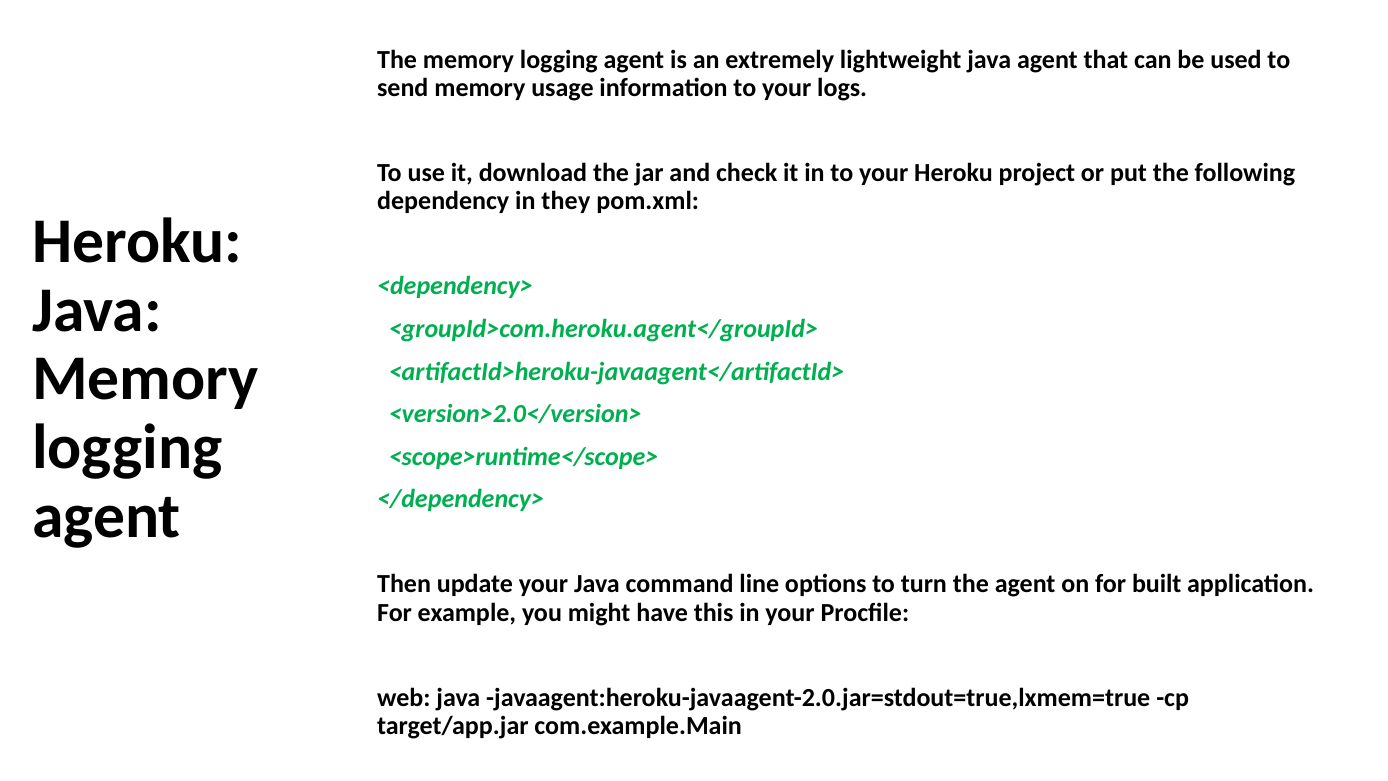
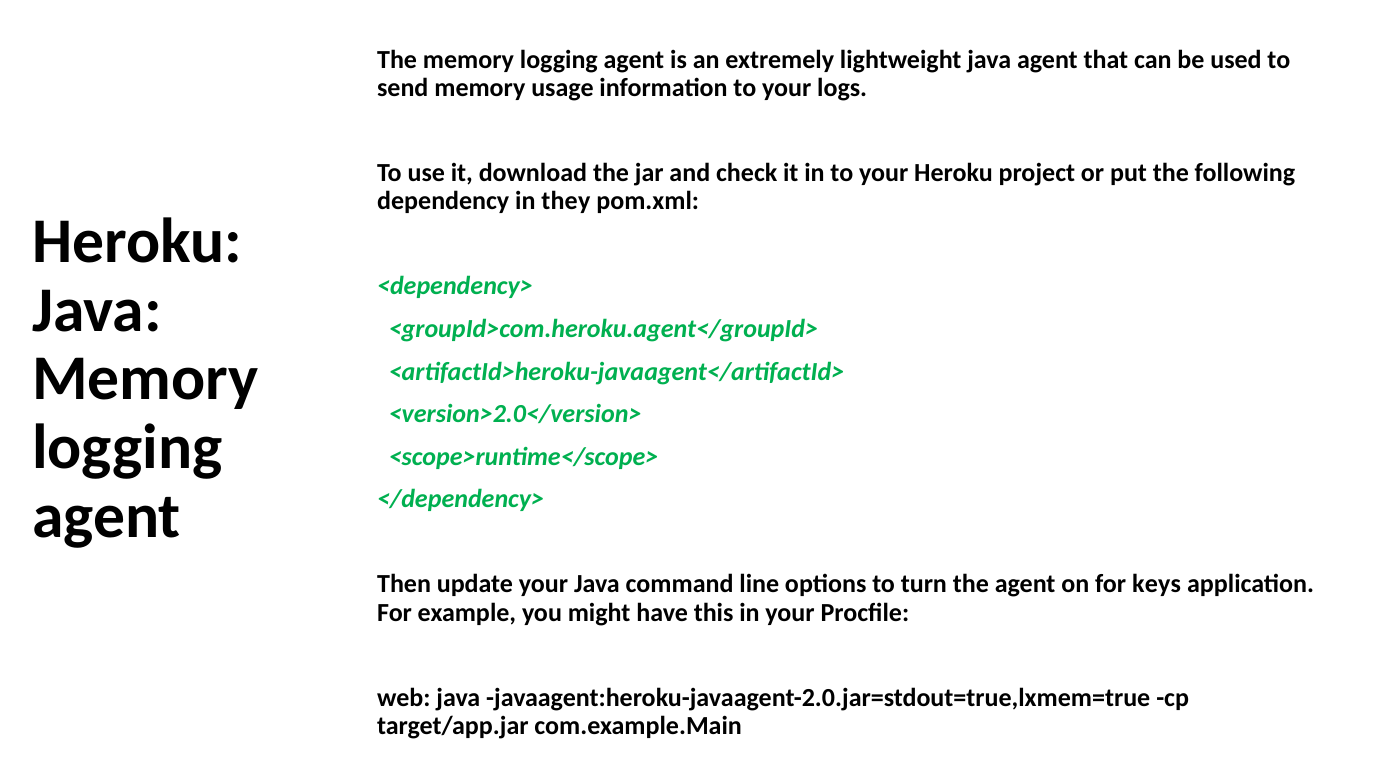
built: built -> keys
